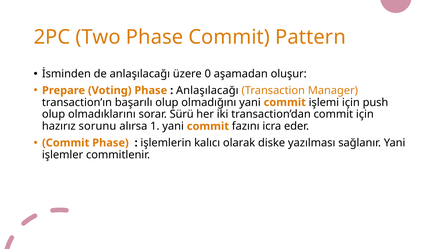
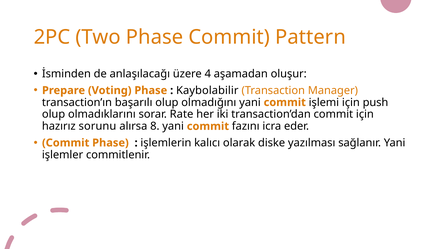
0: 0 -> 4
Anlaşılacağı at (207, 90): Anlaşılacağı -> Kaybolabilir
Sürü: Sürü -> Rate
1: 1 -> 8
